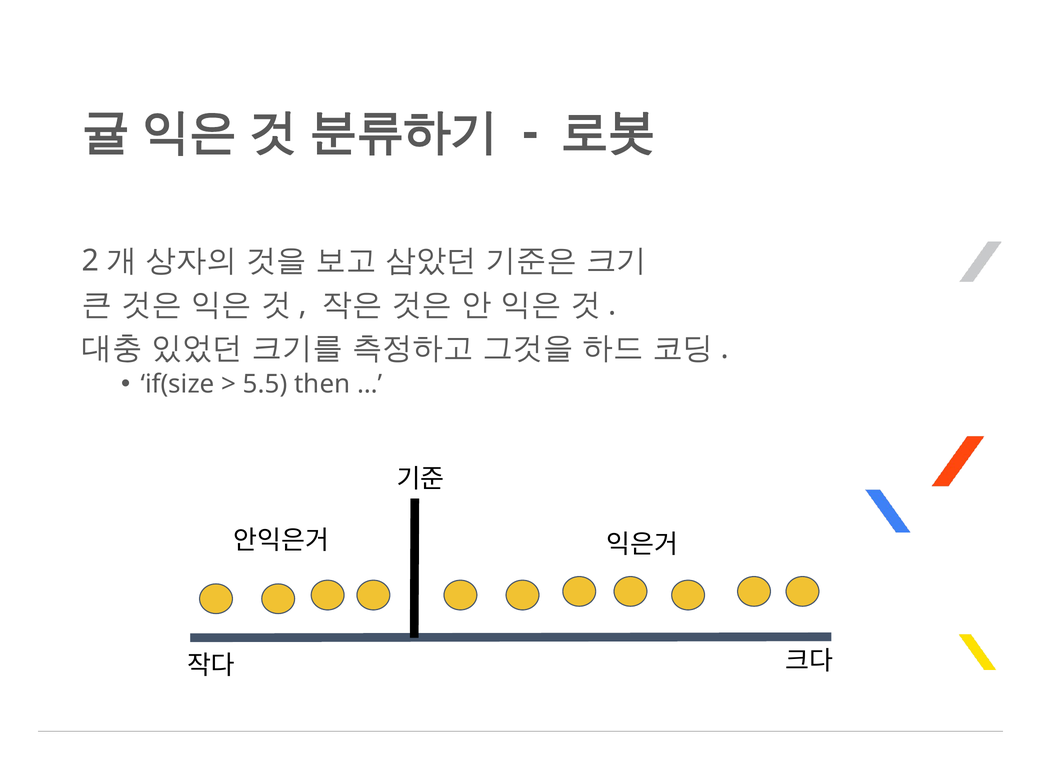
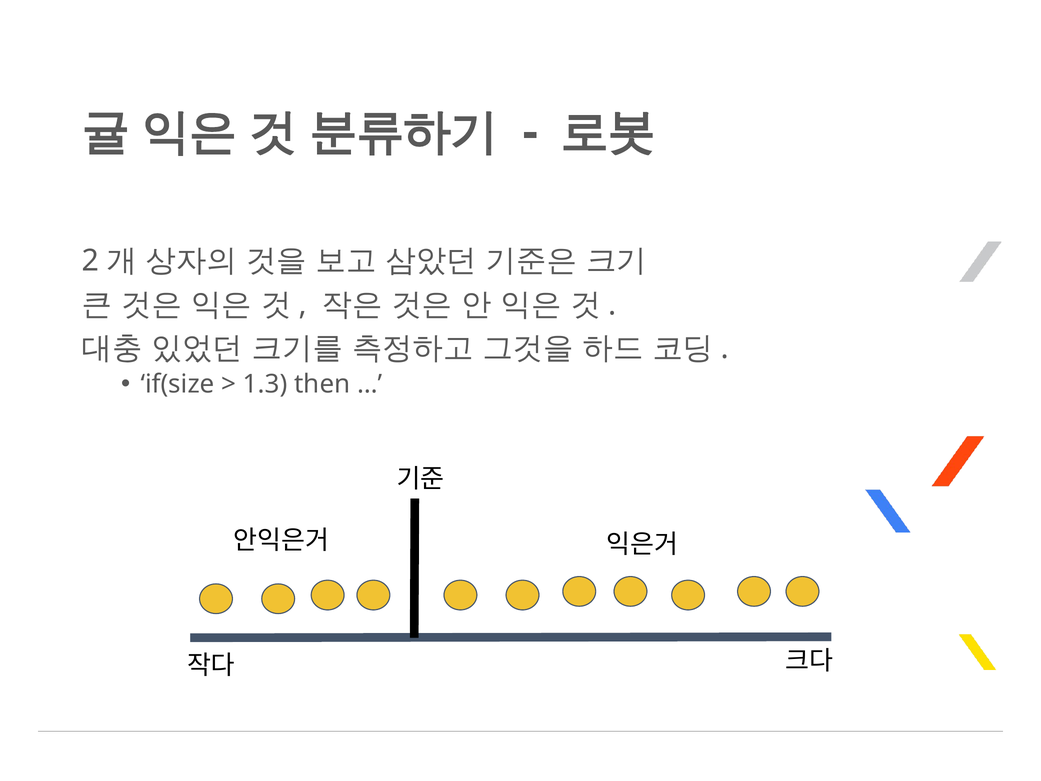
5.5: 5.5 -> 1.3
